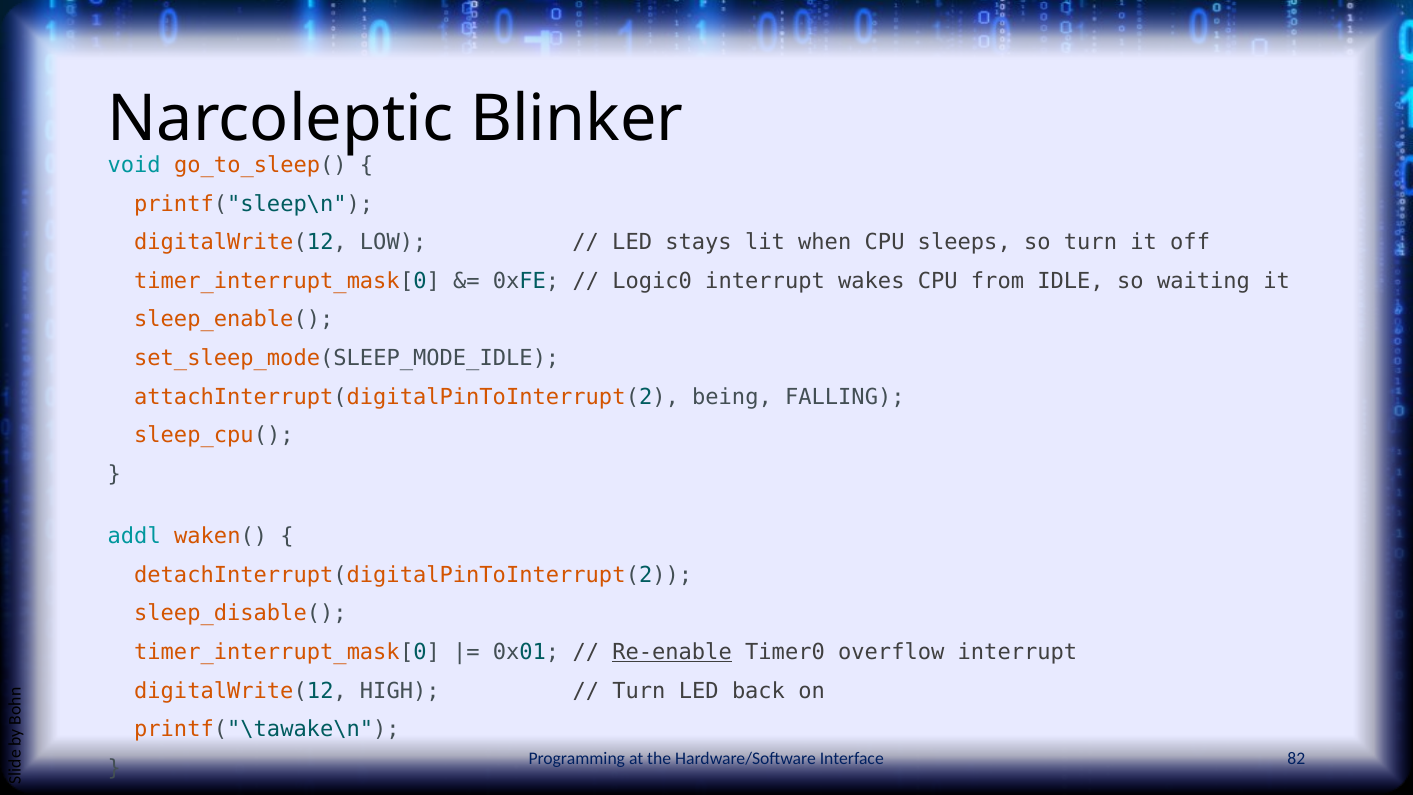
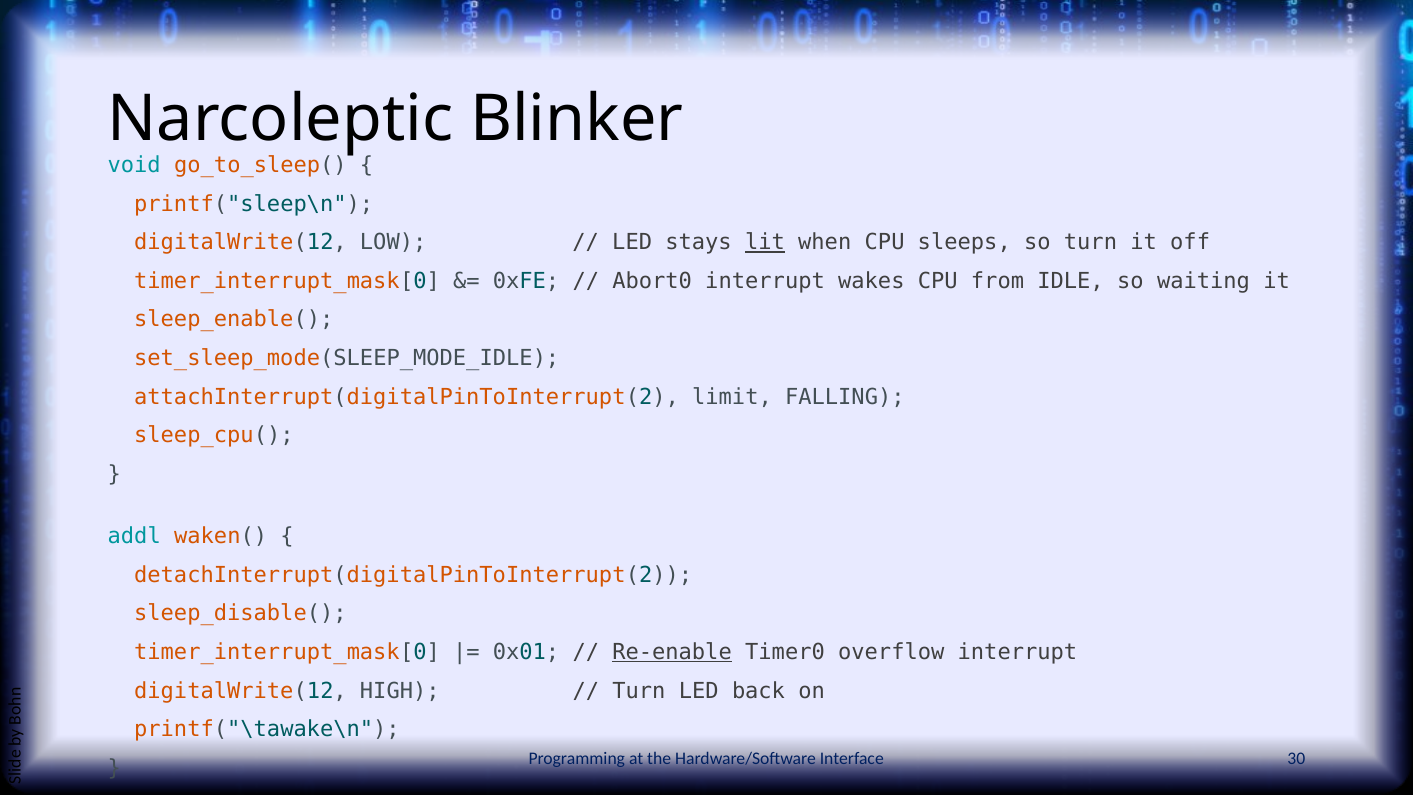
lit underline: none -> present
Logic0: Logic0 -> Abort0
being: being -> limit
82: 82 -> 30
